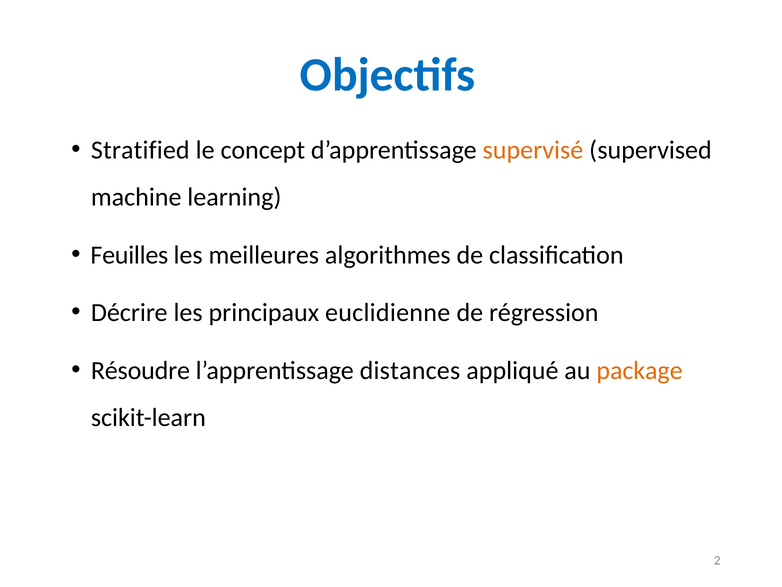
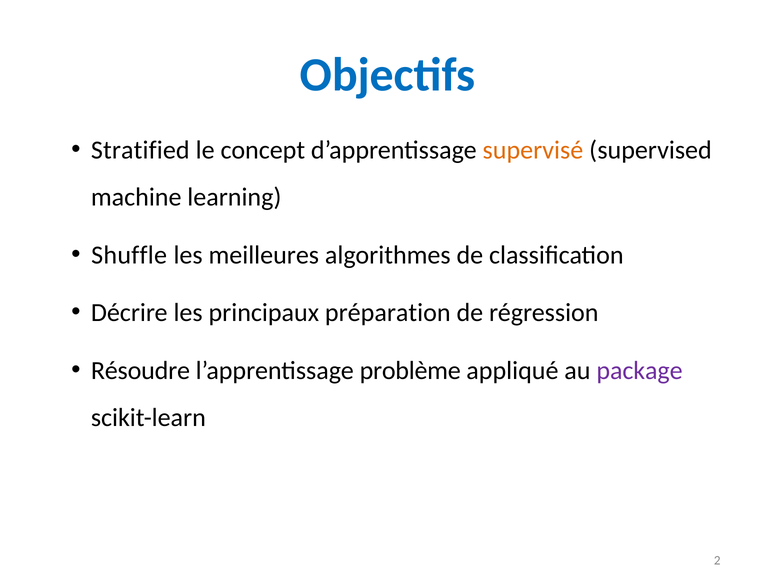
Feuilles: Feuilles -> Shuffle
euclidienne: euclidienne -> préparation
distances: distances -> problème
package colour: orange -> purple
